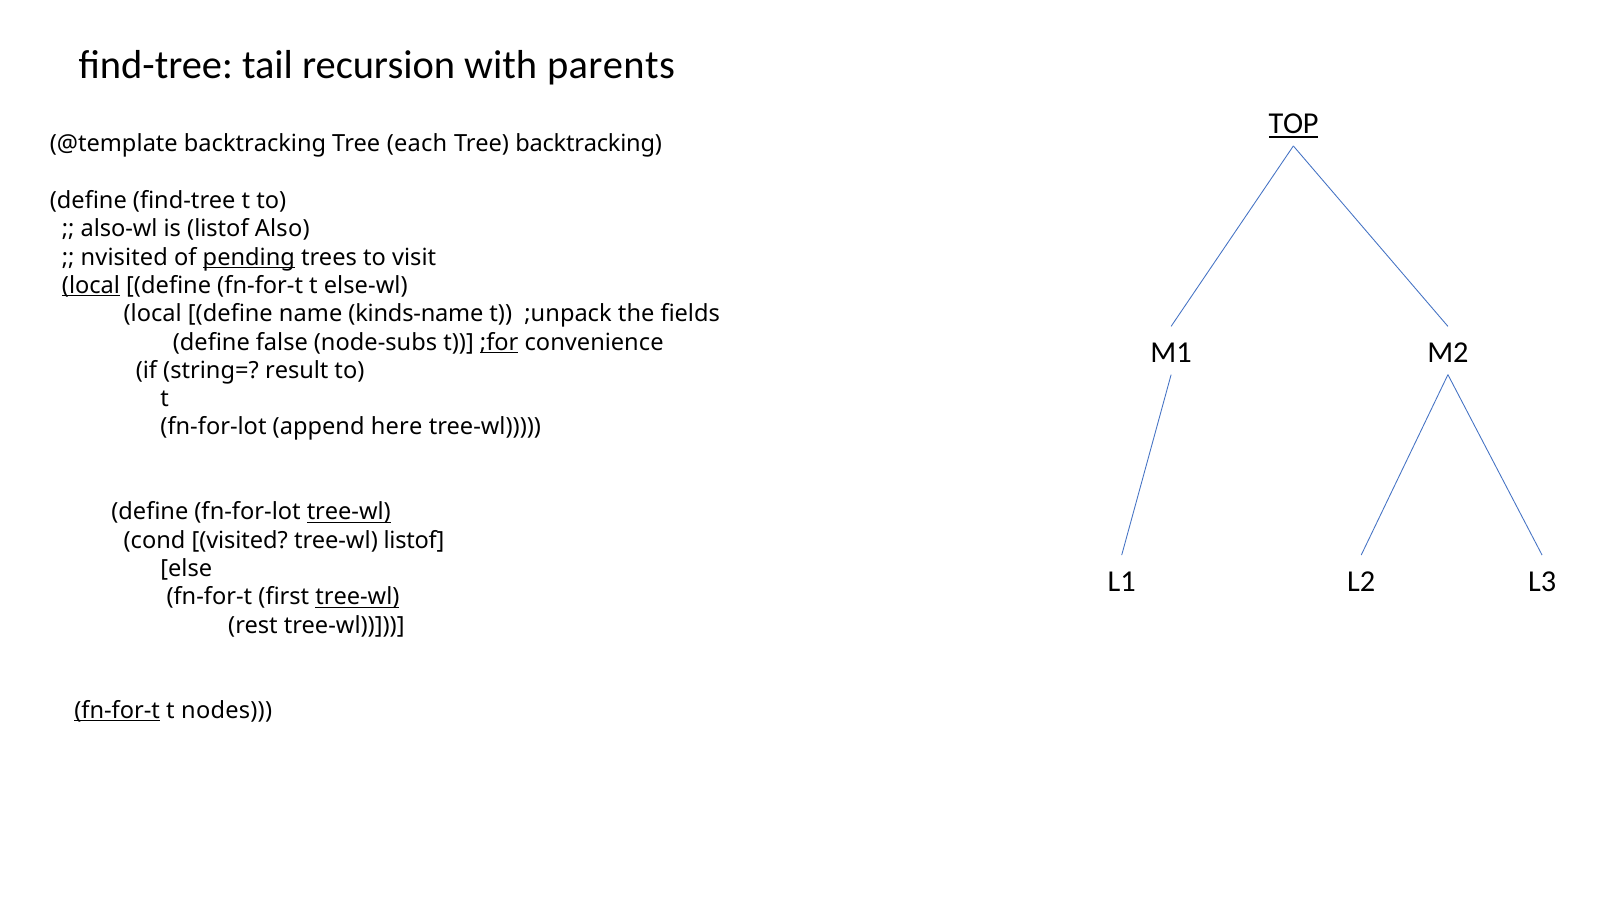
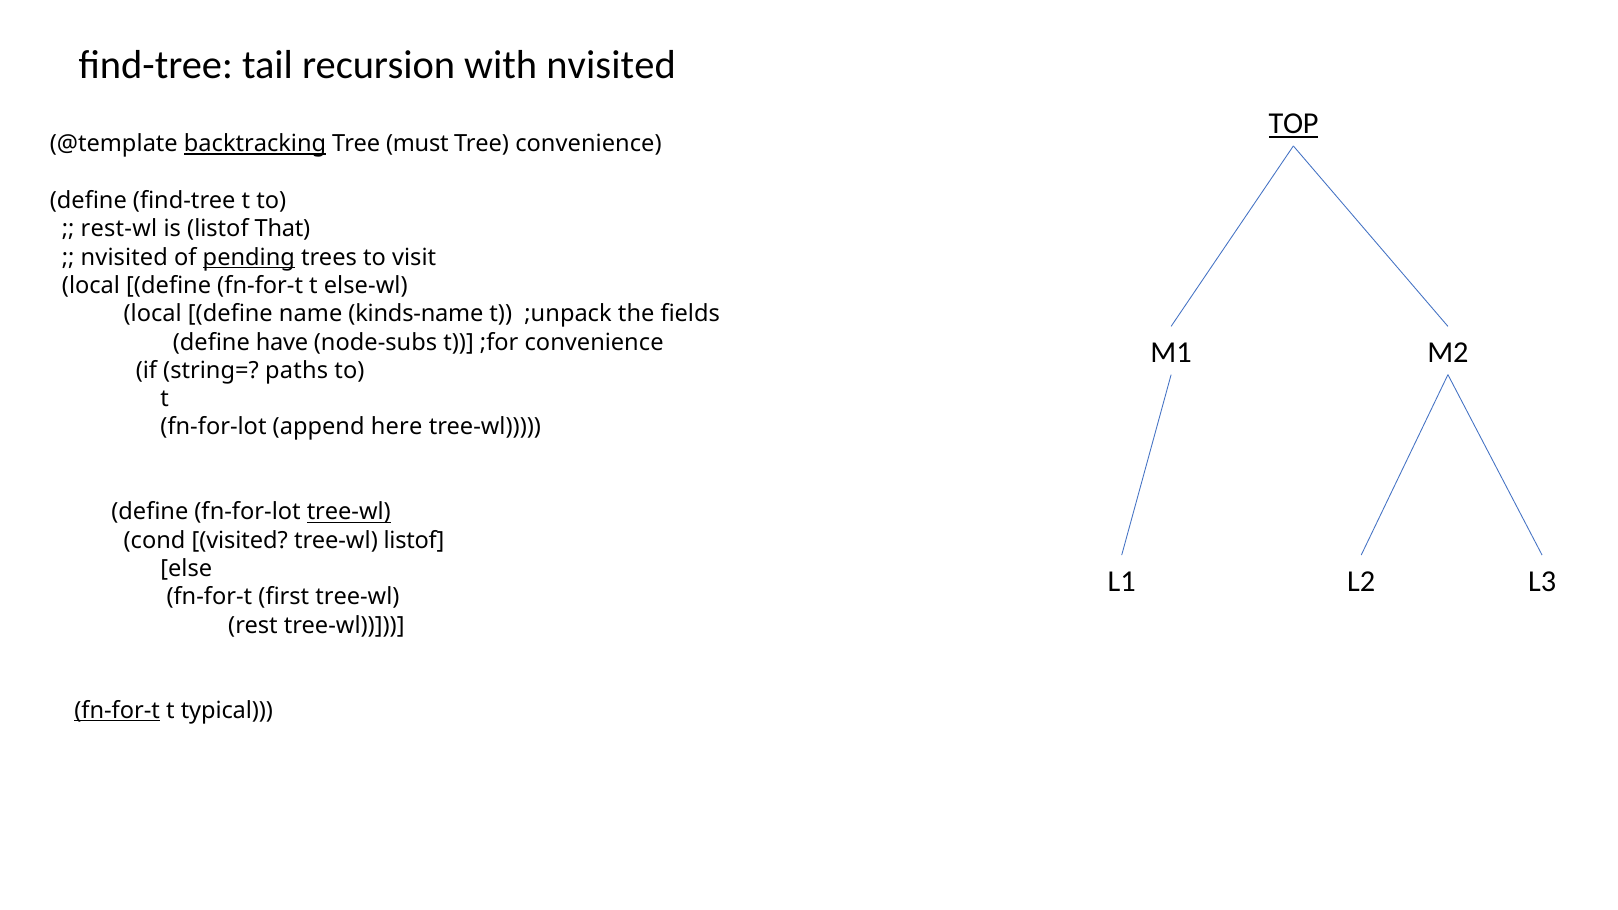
with parents: parents -> nvisited
backtracking at (255, 144) underline: none -> present
each: each -> must
Tree backtracking: backtracking -> convenience
also-wl: also-wl -> rest-wl
Also: Also -> That
local at (91, 286) underline: present -> none
false: false -> have
;for underline: present -> none
result: result -> paths
tree-wl at (357, 597) underline: present -> none
nodes: nodes -> typical
